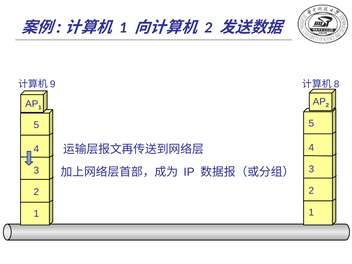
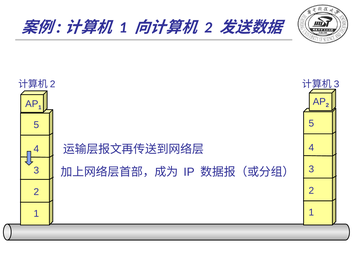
9 at (53, 84): 9 -> 2
8 at (337, 84): 8 -> 3
